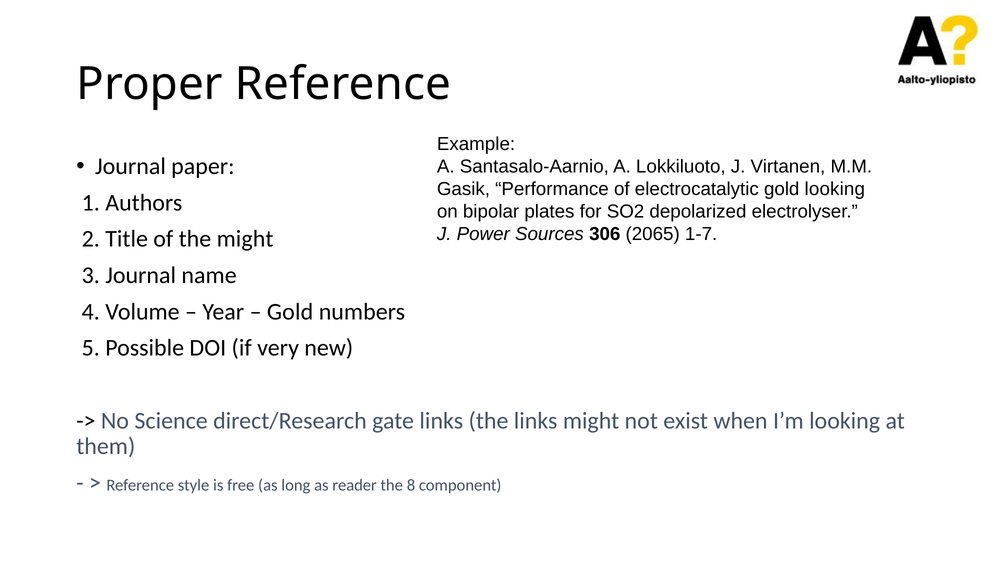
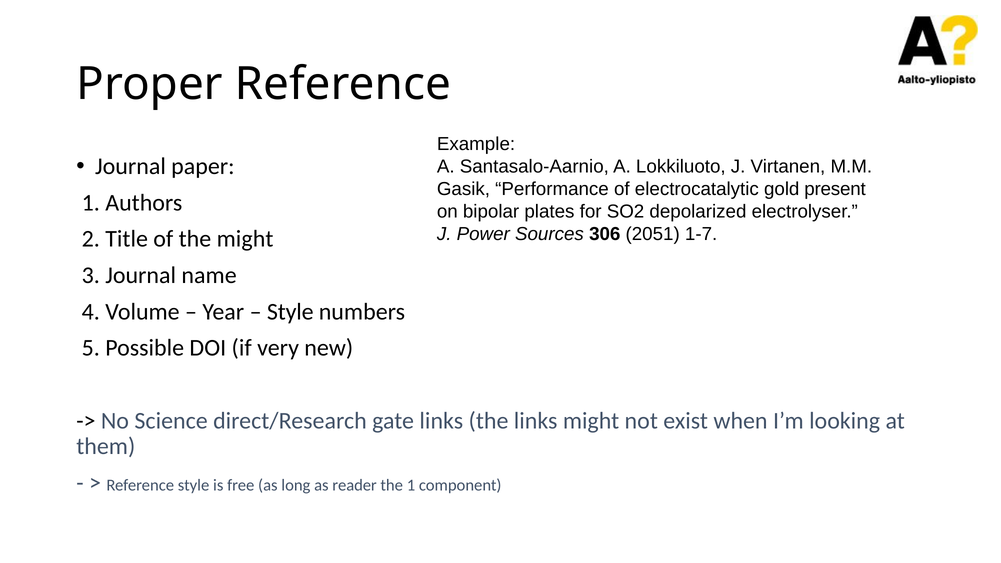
gold looking: looking -> present
2065: 2065 -> 2051
Gold at (290, 312): Gold -> Style
the 8: 8 -> 1
